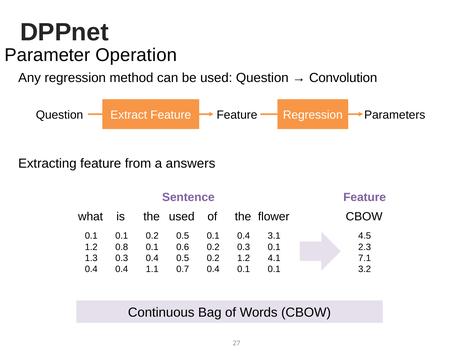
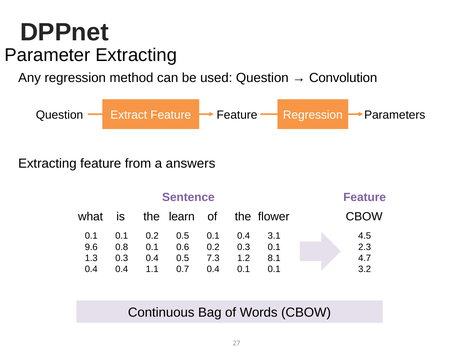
Parameter Operation: Operation -> Extracting
used at (182, 217): used -> learn
1.2 at (91, 247): 1.2 -> 9.6
0.2 at (213, 258): 0.2 -> 7.3
4.1: 4.1 -> 8.1
7.1: 7.1 -> 4.7
